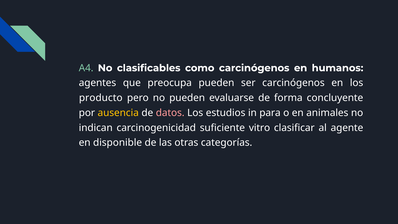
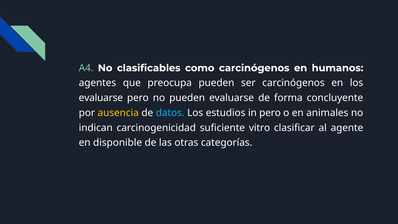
producto at (101, 98): producto -> evaluarse
datos colour: pink -> light blue
in para: para -> pero
